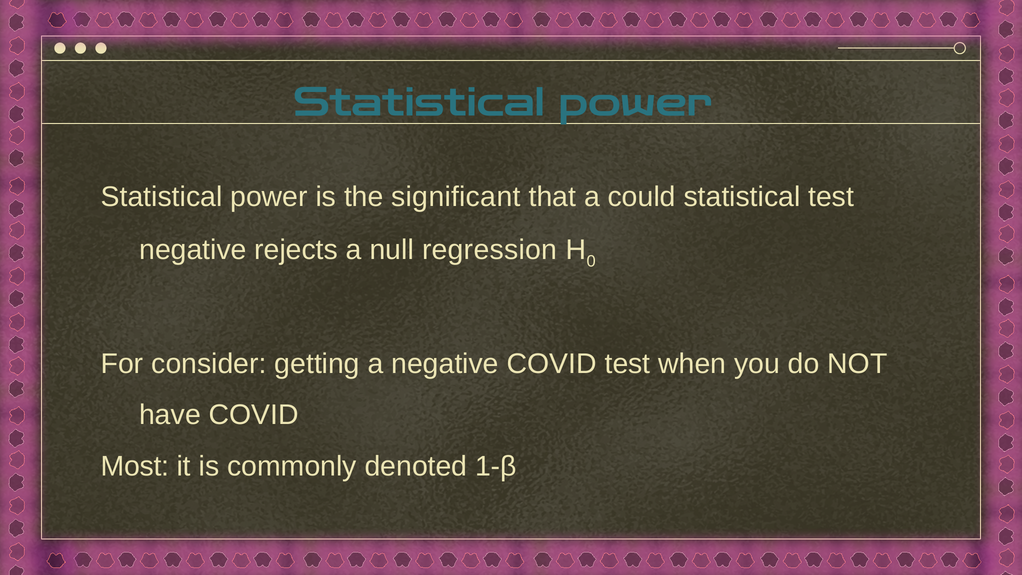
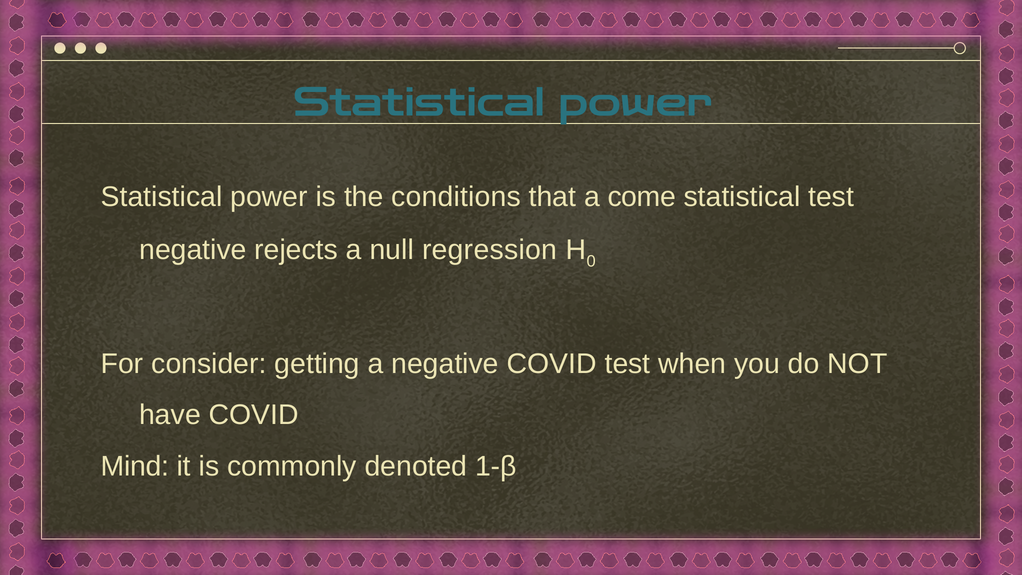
significant: significant -> conditions
could: could -> come
Most: Most -> Mind
